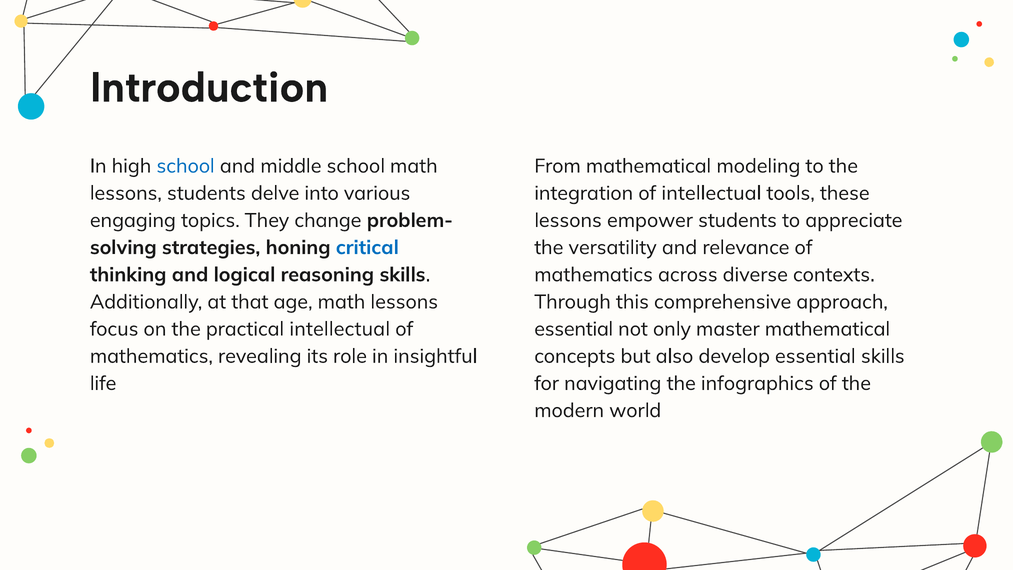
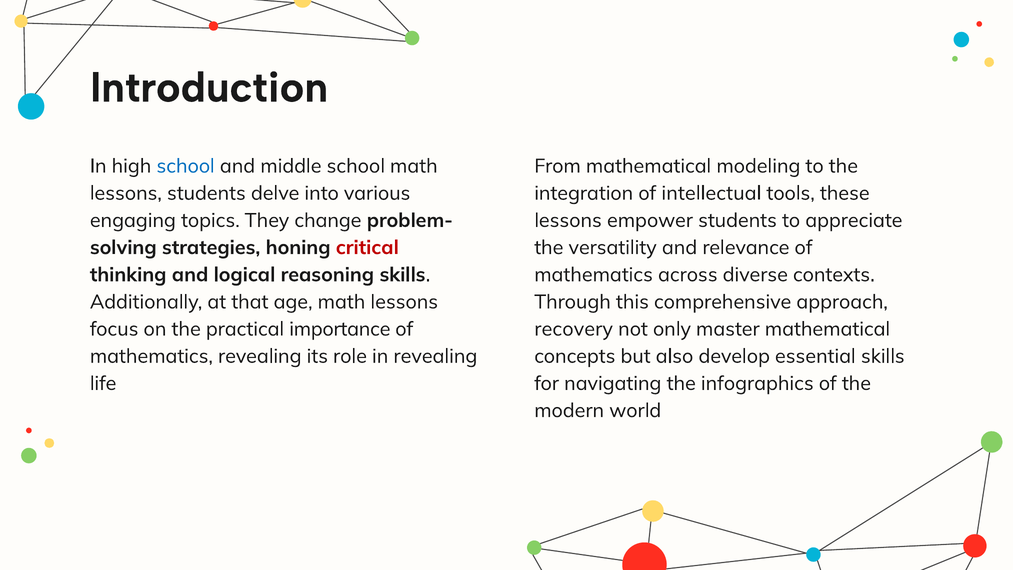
critical colour: blue -> red
practical intellectual: intellectual -> importance
essential at (574, 329): essential -> recovery
in insightful: insightful -> revealing
